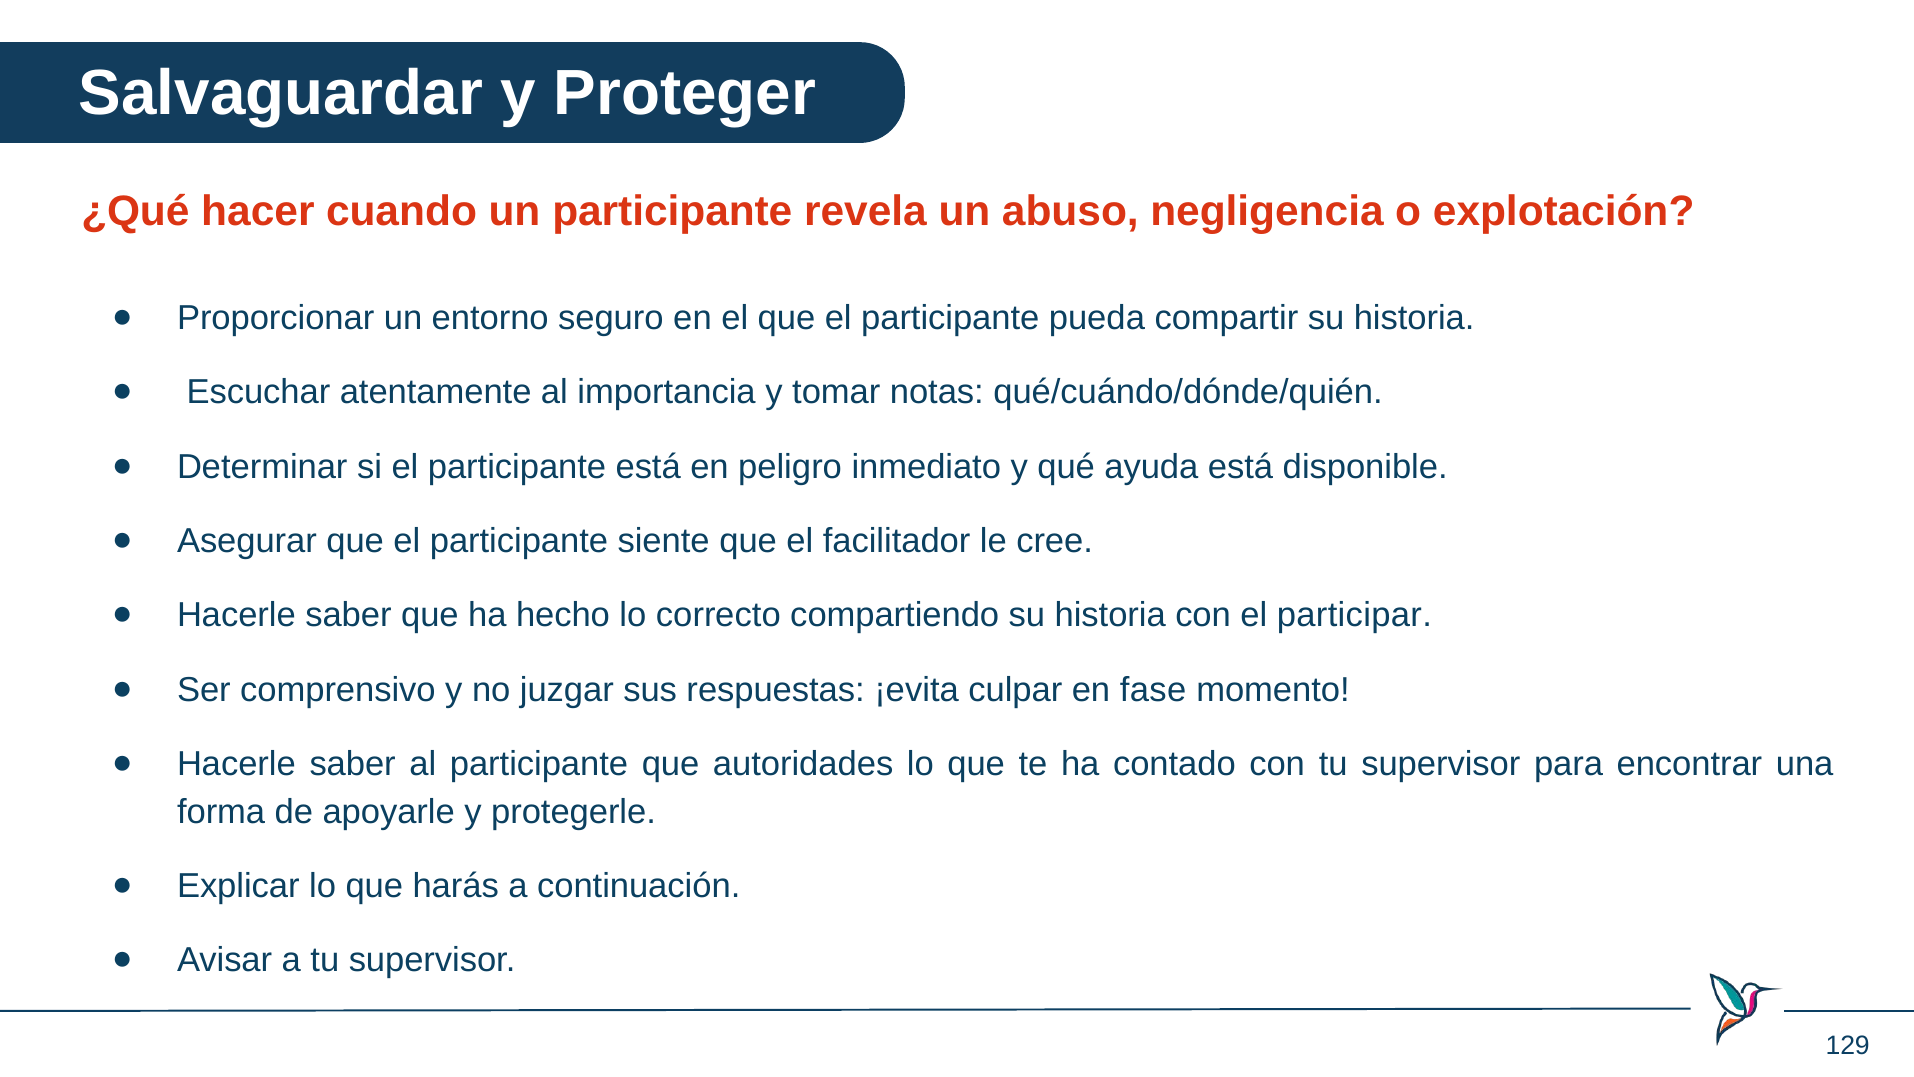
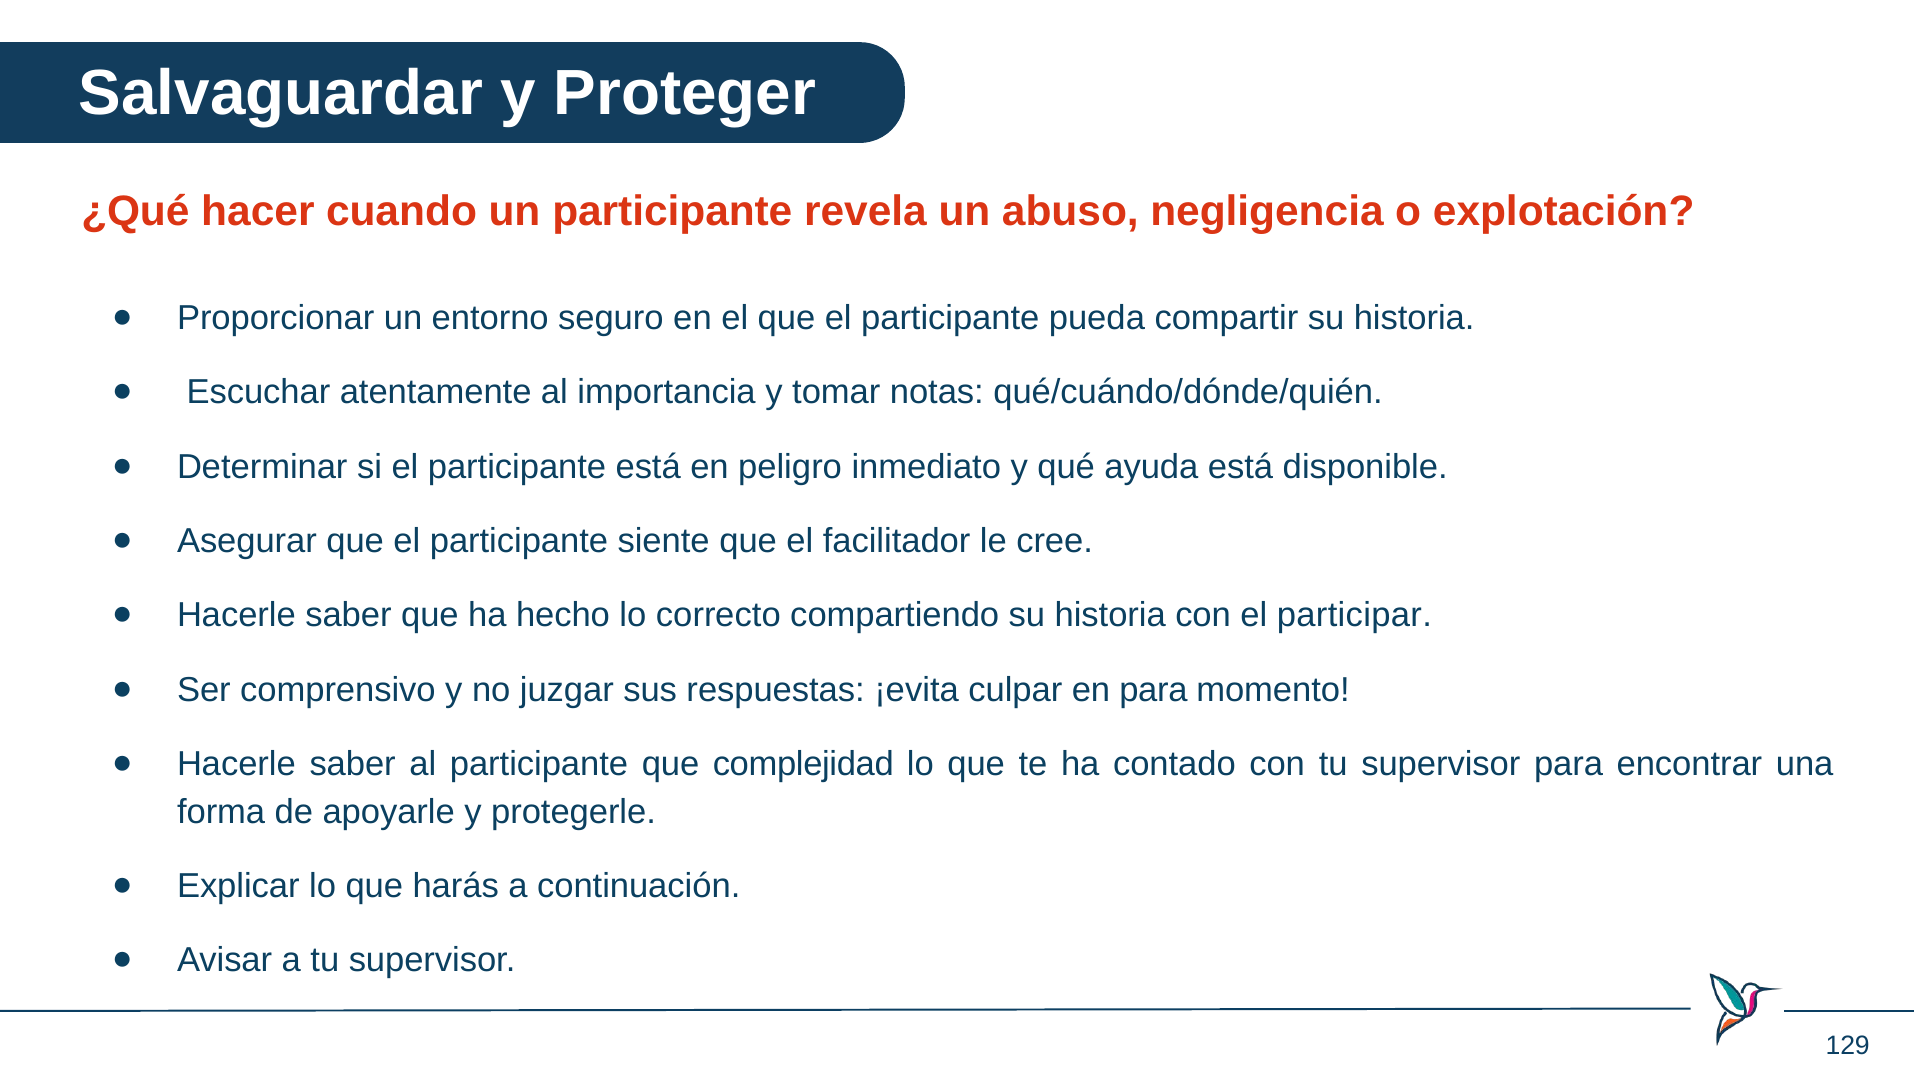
en fase: fase -> para
autoridades: autoridades -> complejidad
